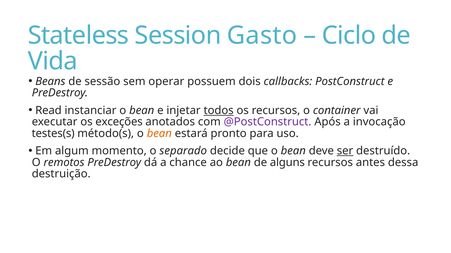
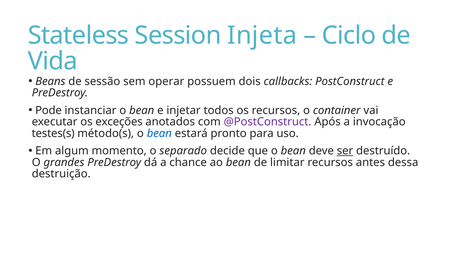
Gasto: Gasto -> Injeta
Read: Read -> Pode
todos underline: present -> none
bean at (159, 134) colour: orange -> blue
remotos: remotos -> grandes
alguns: alguns -> limitar
